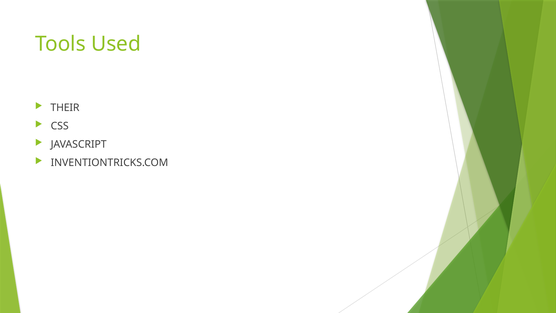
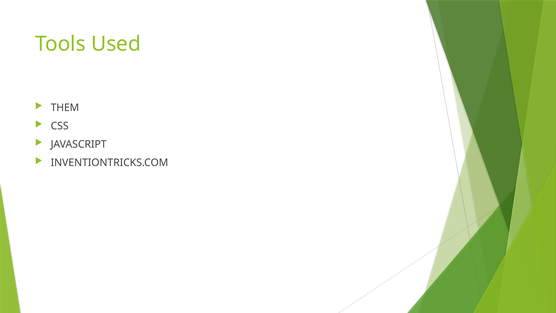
THEIR: THEIR -> THEM
